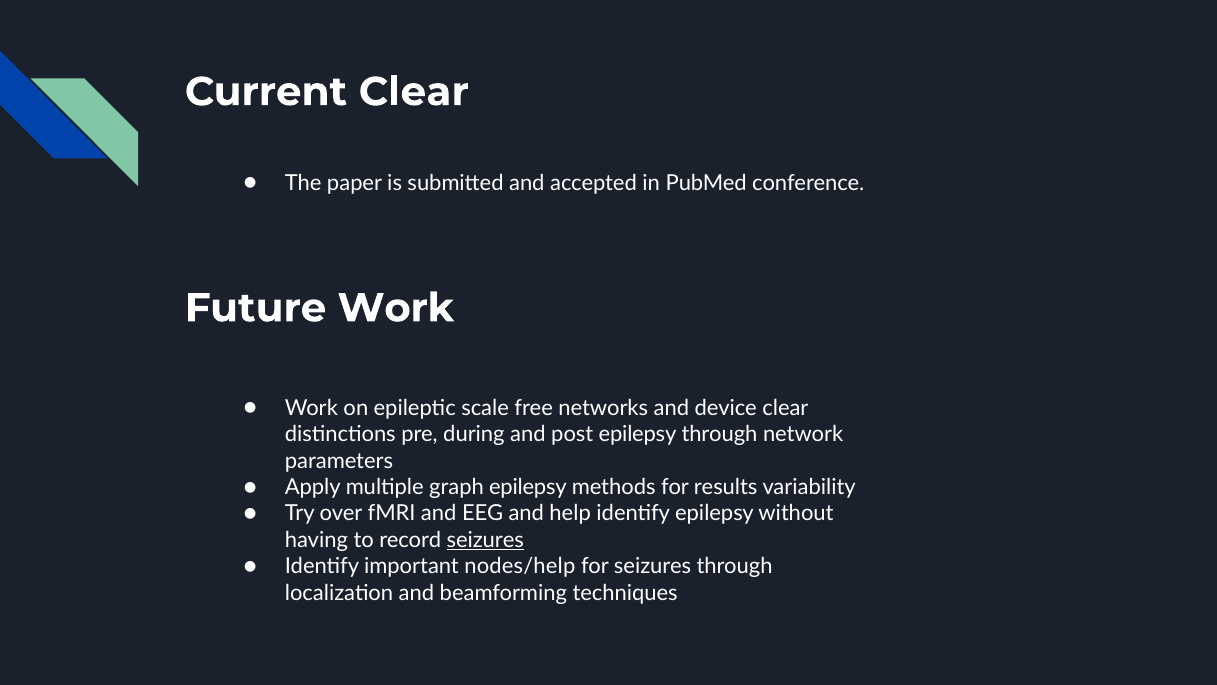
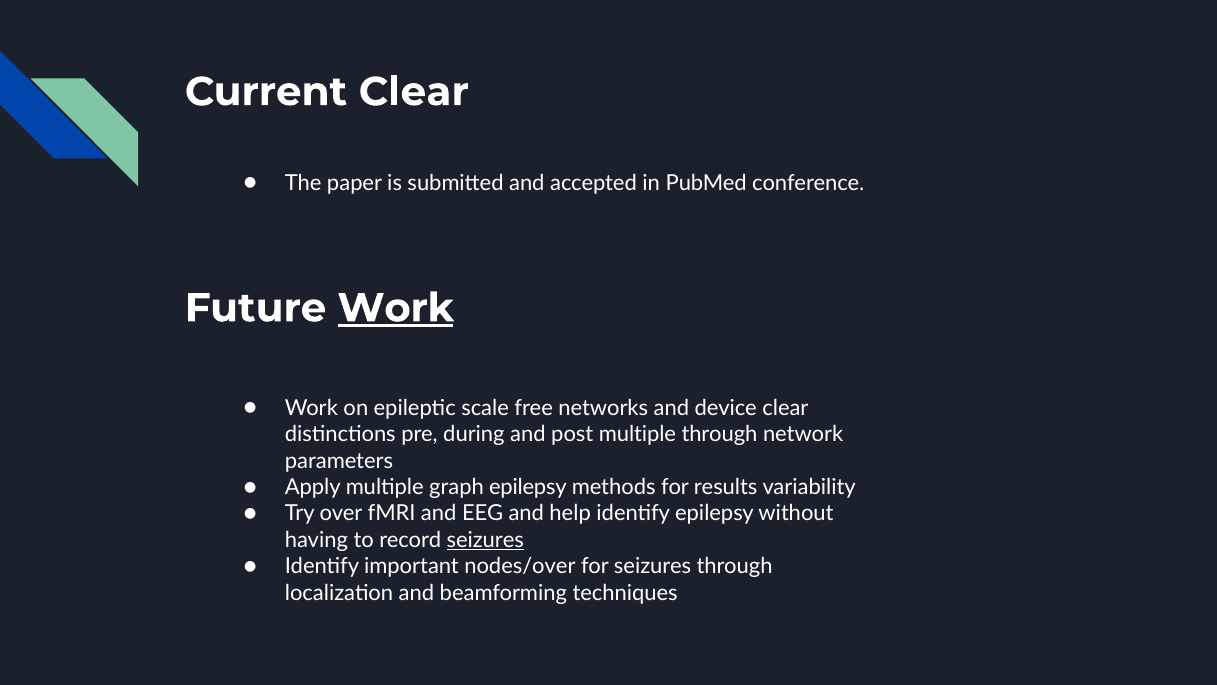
Work at (396, 308) underline: none -> present
post epilepsy: epilepsy -> multiple
nodes/help: nodes/help -> nodes/over
